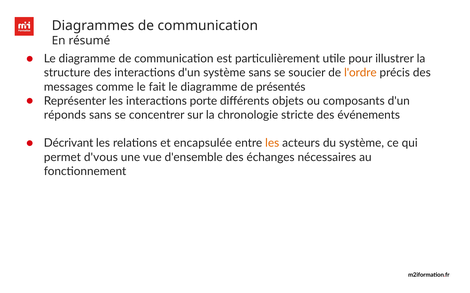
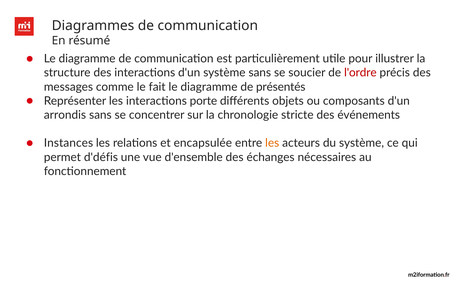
l'ordre colour: orange -> red
réponds: réponds -> arrondis
Décrivant: Décrivant -> Instances
d'vous: d'vous -> d'défis
